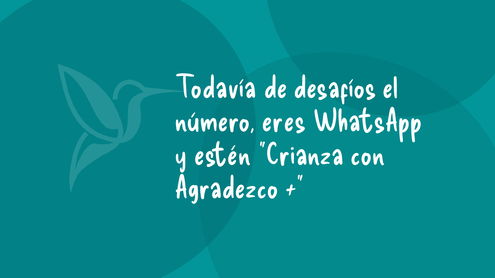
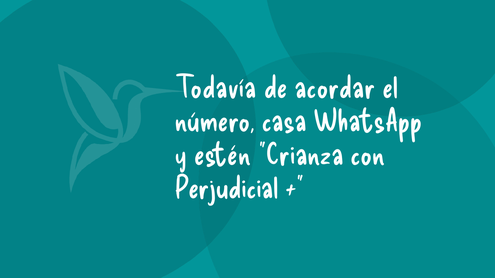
desafíos: desafíos -> acordar
eres: eres -> casa
Agradezco: Agradezco -> Perjudicial
